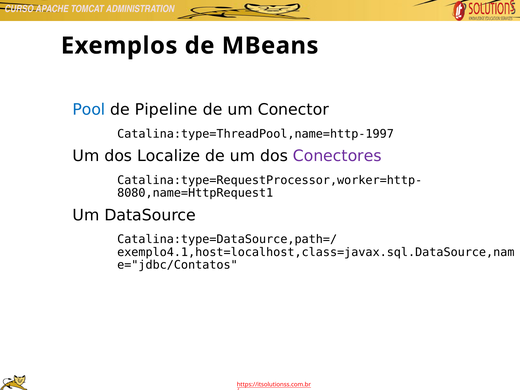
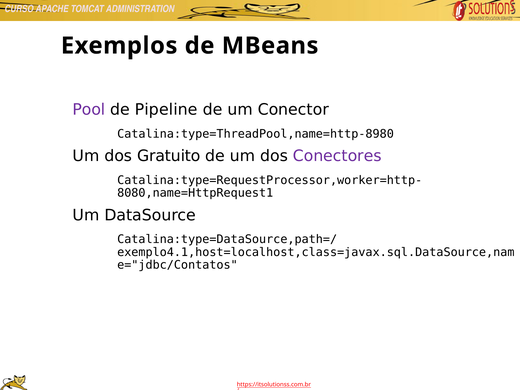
Pool colour: blue -> purple
Catalina:type=ThreadPool,name=http-1997: Catalina:type=ThreadPool,name=http-1997 -> Catalina:type=ThreadPool,name=http-8980
Localize: Localize -> Gratuito
